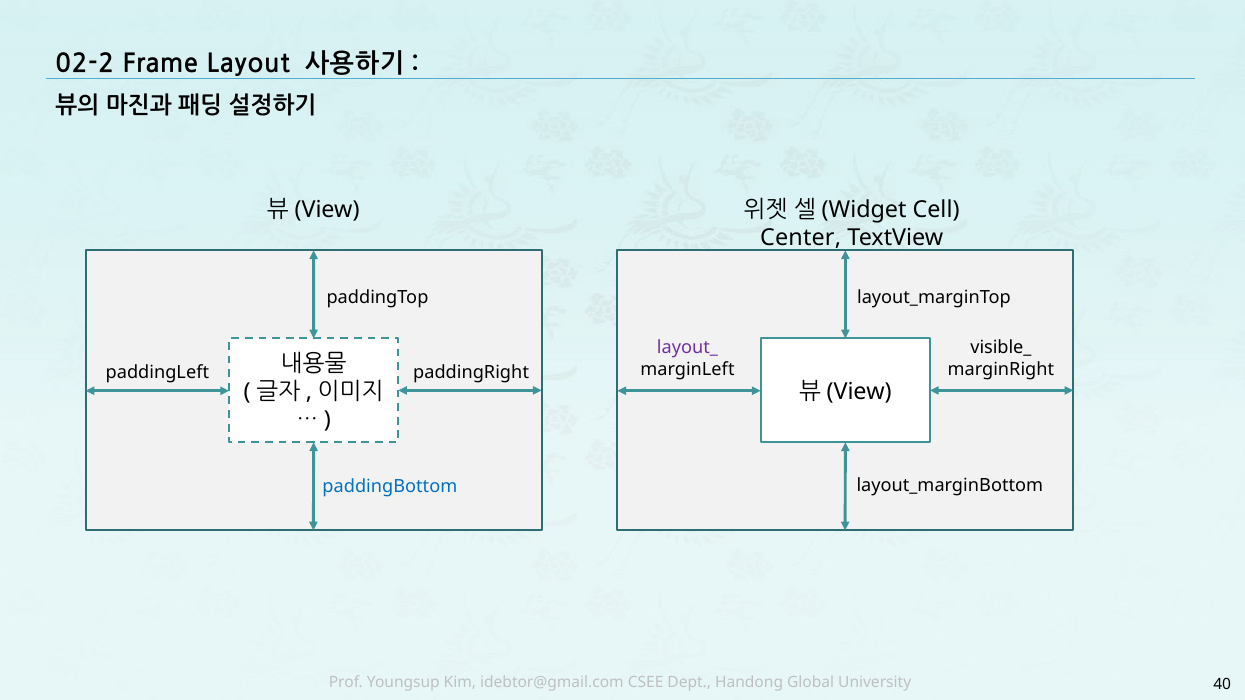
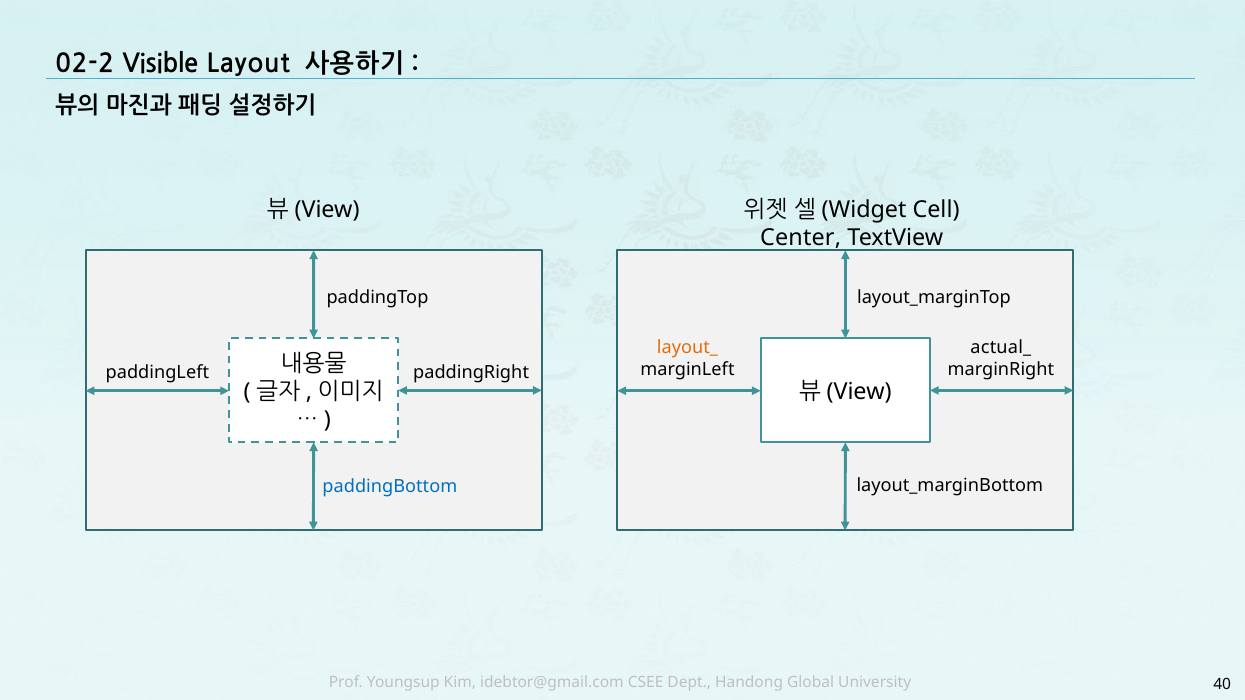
Frame: Frame -> Visible
visible_: visible_ -> actual_
layout_ colour: purple -> orange
